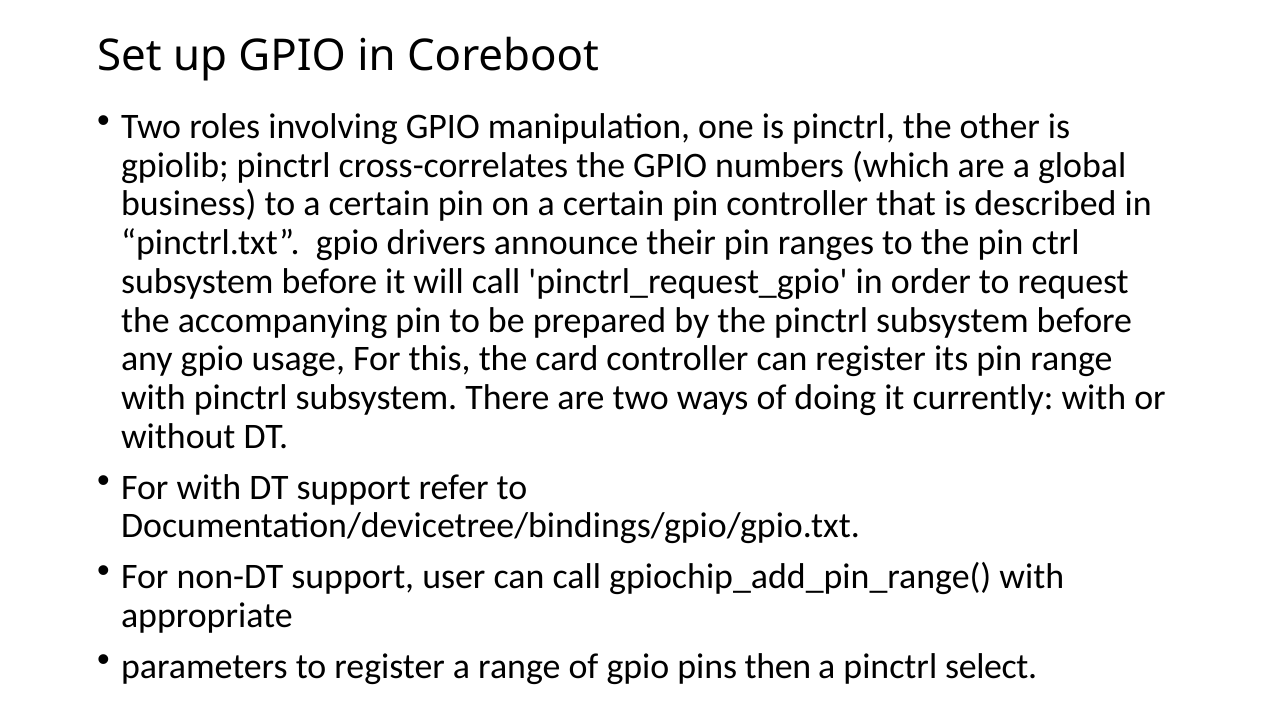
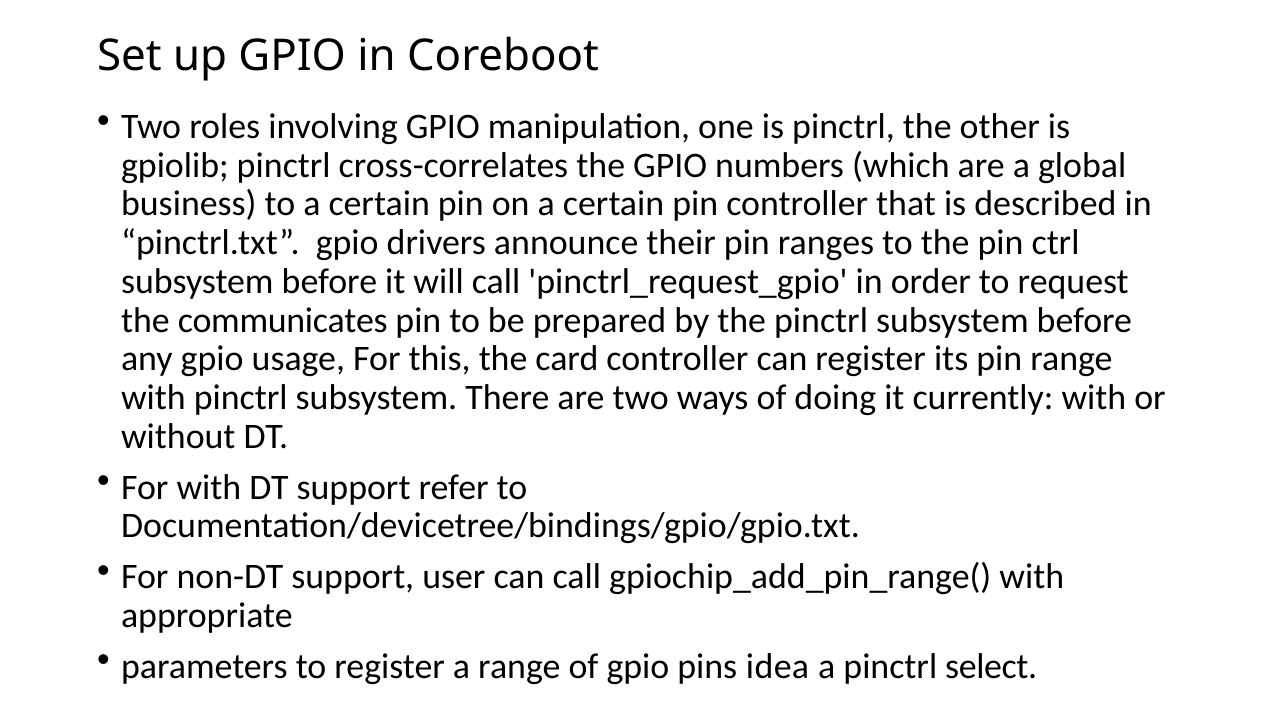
accompanying: accompanying -> communicates
then: then -> idea
